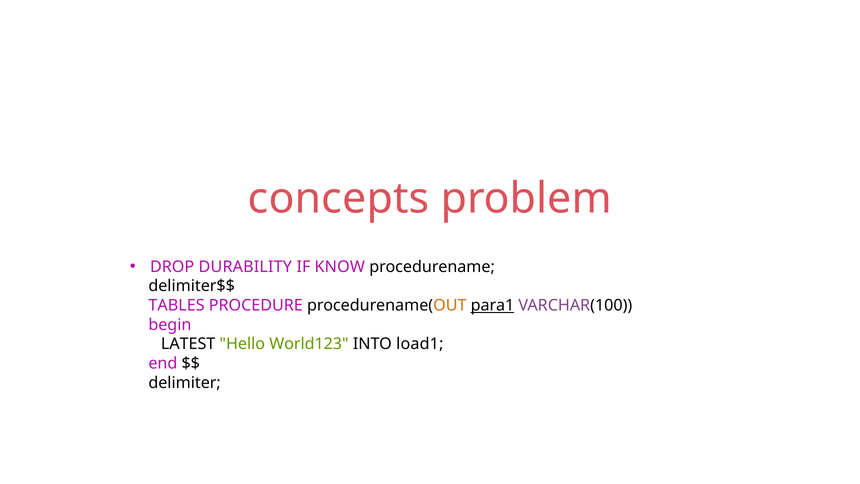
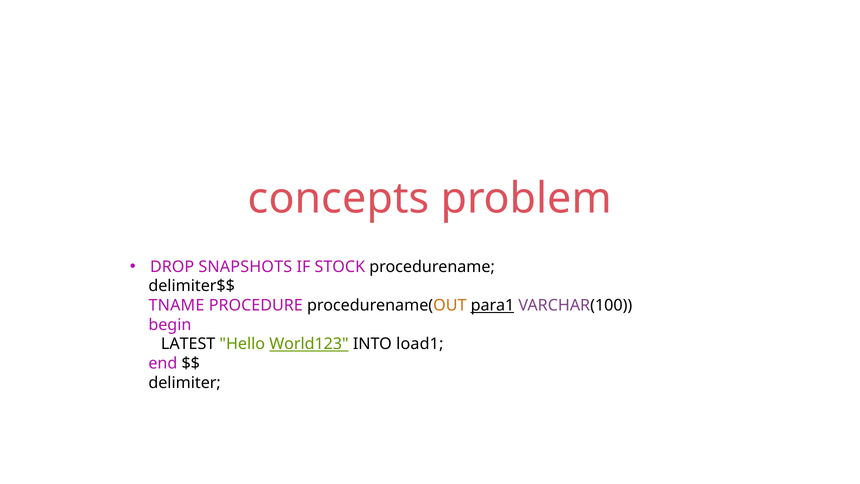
DURABILITY: DURABILITY -> SNAPSHOTS
KNOW: KNOW -> STOCK
TABLES: TABLES -> TNAME
World123 underline: none -> present
